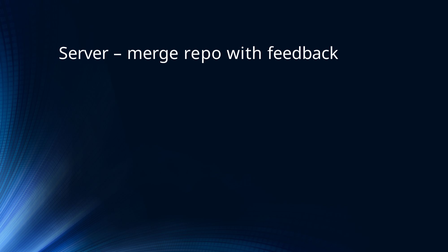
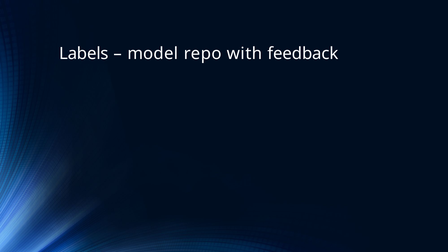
Server: Server -> Labels
merge: merge -> model
